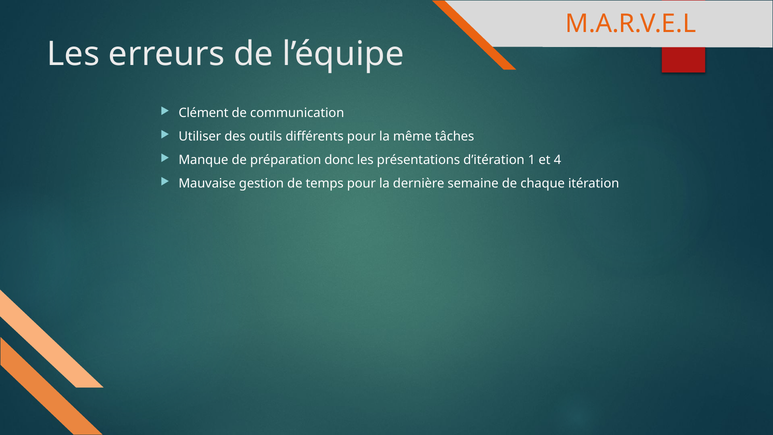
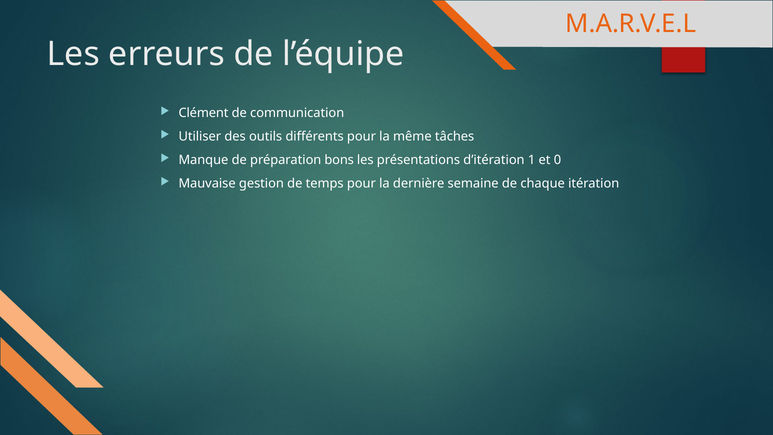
donc: donc -> bons
4: 4 -> 0
